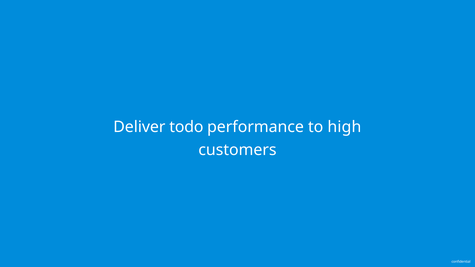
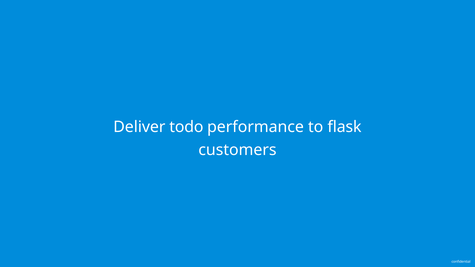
high: high -> flask
